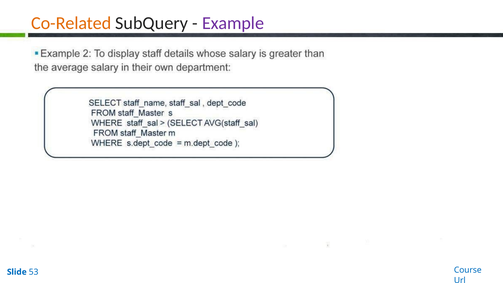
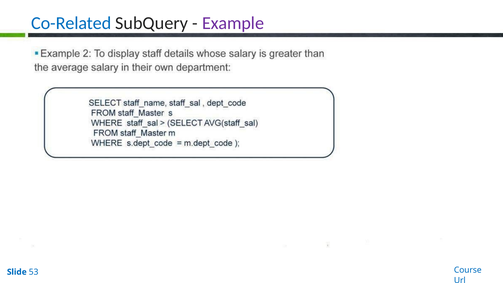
Co-Related colour: orange -> blue
